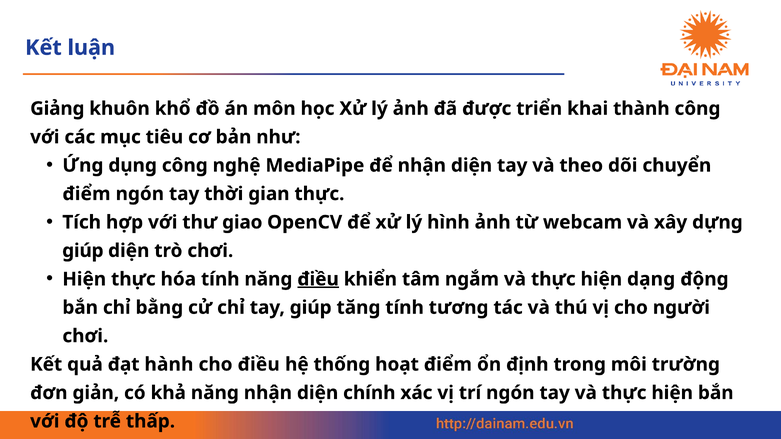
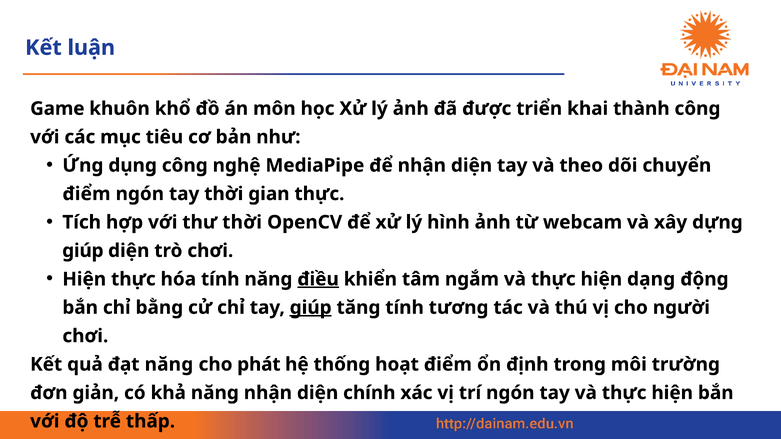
Giảng: Giảng -> Game
thư giao: giao -> thời
giúp at (311, 308) underline: none -> present
đạt hành: hành -> năng
cho điều: điều -> phát
